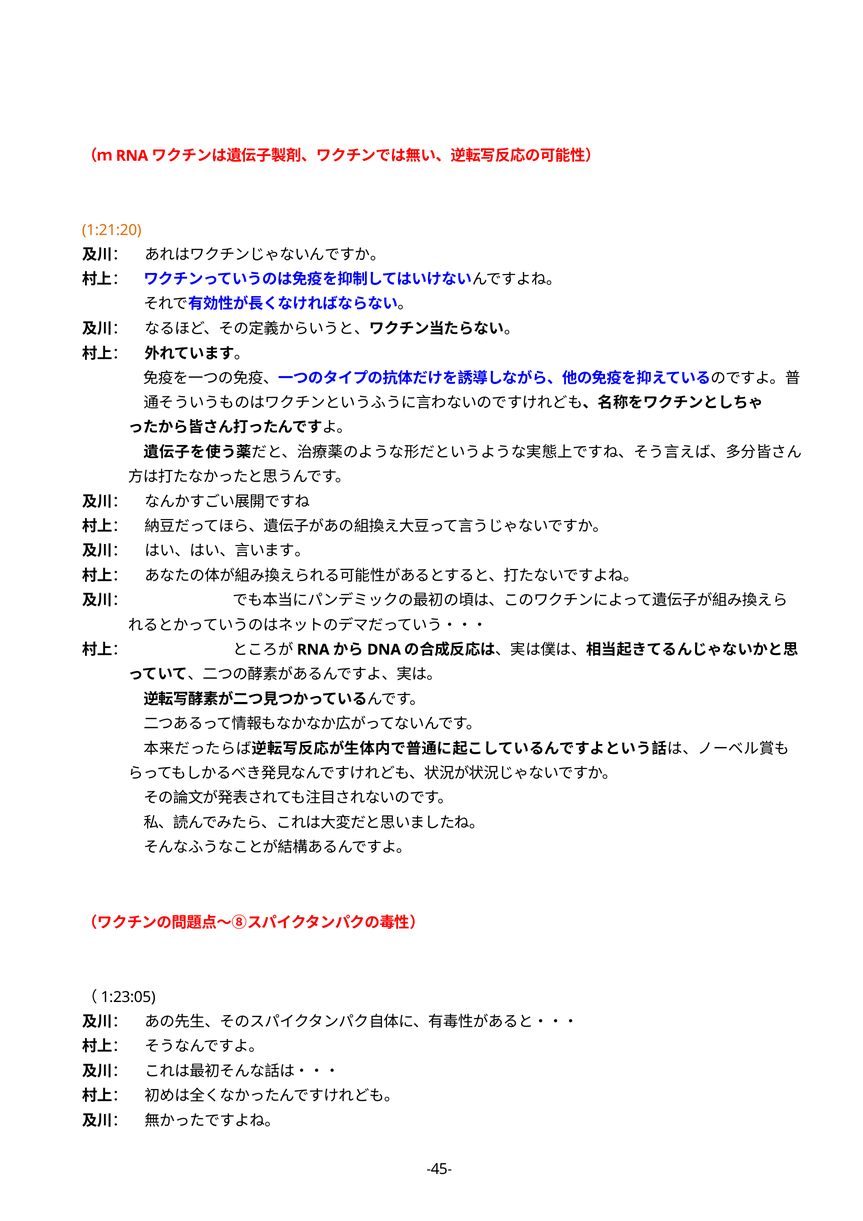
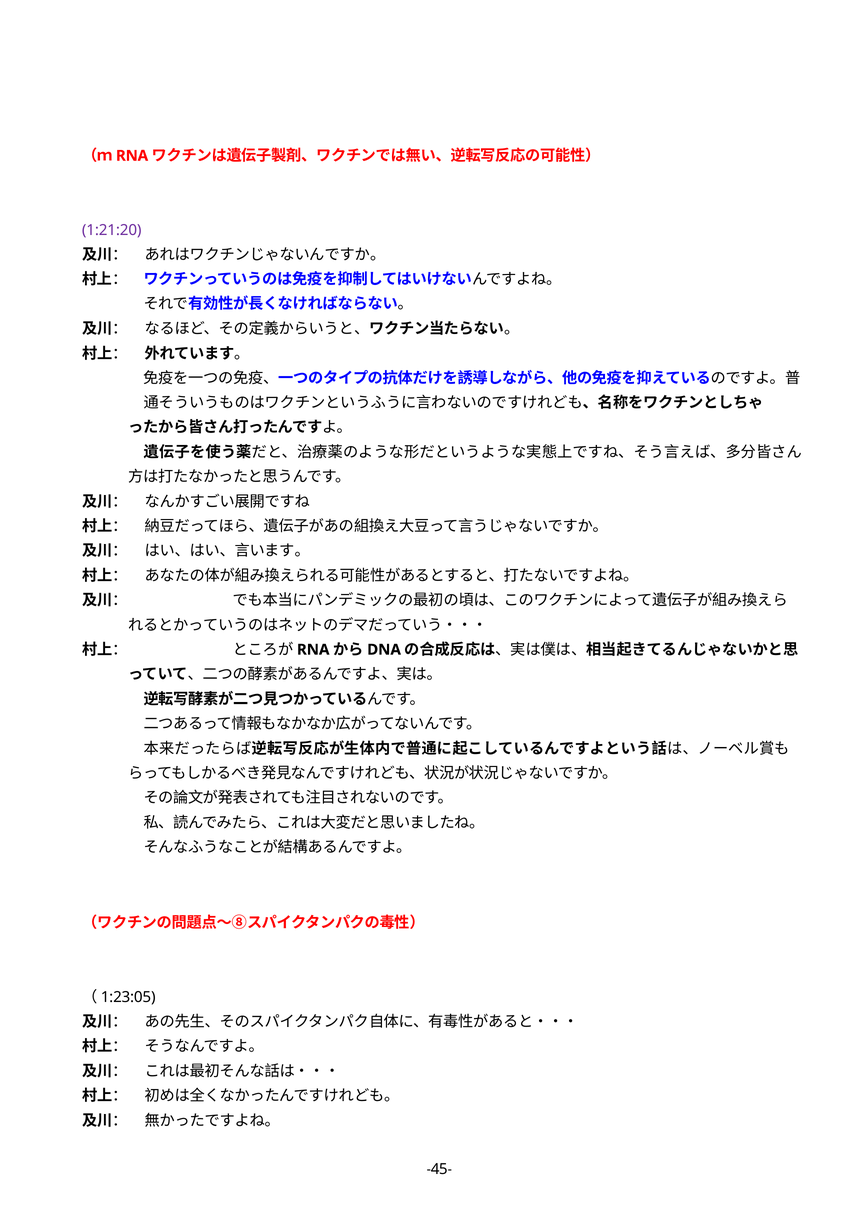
1:21:20 colour: orange -> purple
